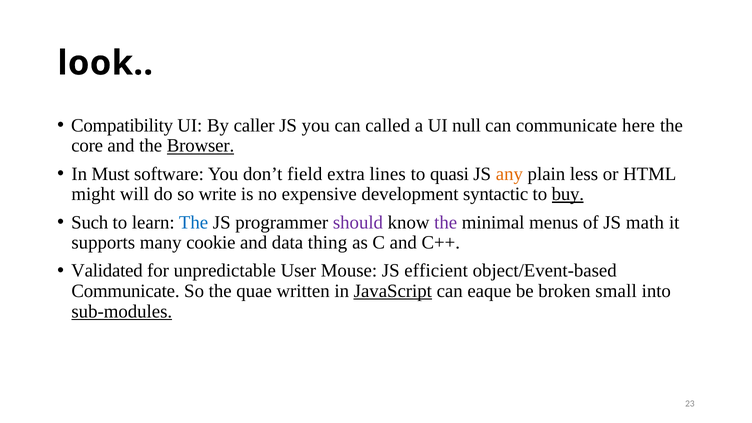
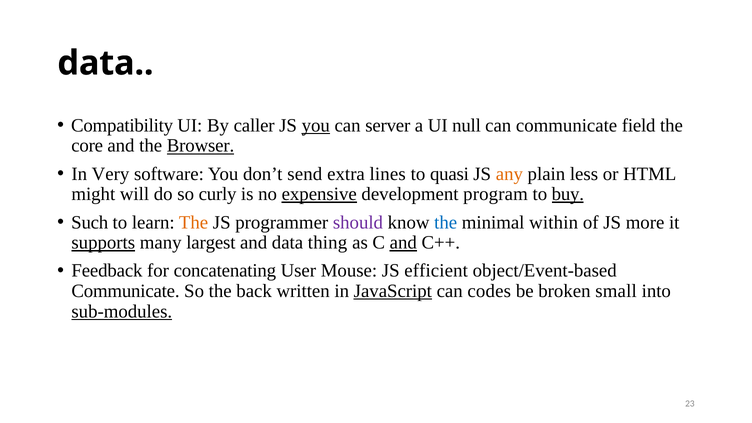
look at (105, 63): look -> data
you at (316, 125) underline: none -> present
called: called -> server
here: here -> field
Must: Must -> Very
field: field -> send
write: write -> curly
expensive underline: none -> present
syntactic: syntactic -> program
The at (194, 222) colour: blue -> orange
the at (446, 222) colour: purple -> blue
menus: menus -> within
math: math -> more
supports underline: none -> present
cookie: cookie -> largest
and at (403, 243) underline: none -> present
Validated: Validated -> Feedback
unpredictable: unpredictable -> concatenating
quae: quae -> back
eaque: eaque -> codes
